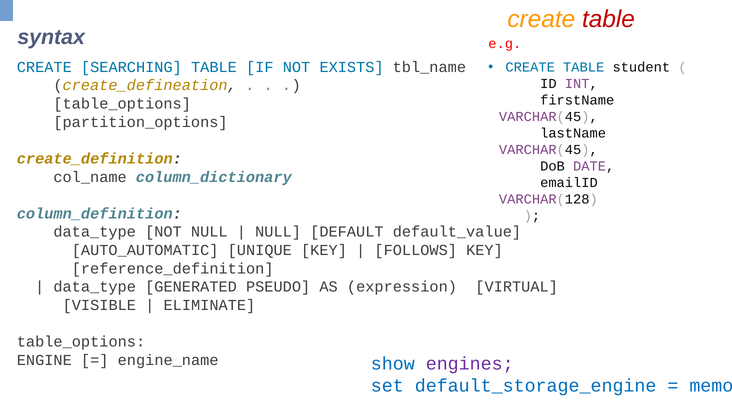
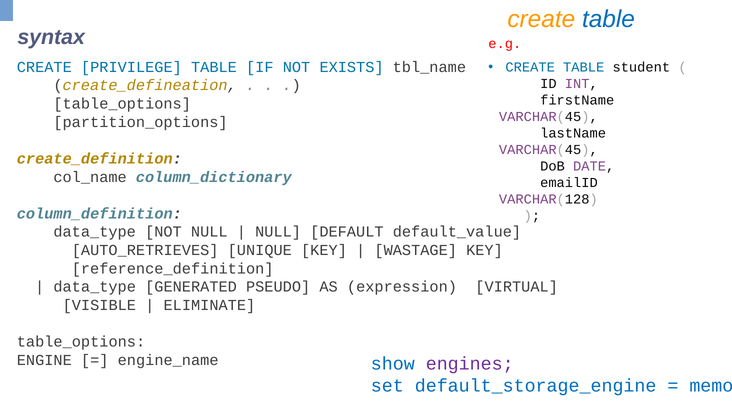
table at (608, 19) colour: red -> blue
SEARCHING: SEARCHING -> PRIVILEGE
AUTO_AUTOMATIC: AUTO_AUTOMATIC -> AUTO_RETRIEVES
FOLLOWS: FOLLOWS -> WASTAGE
